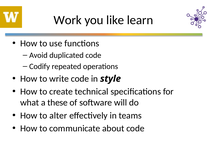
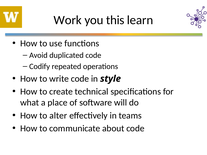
like: like -> this
these: these -> place
